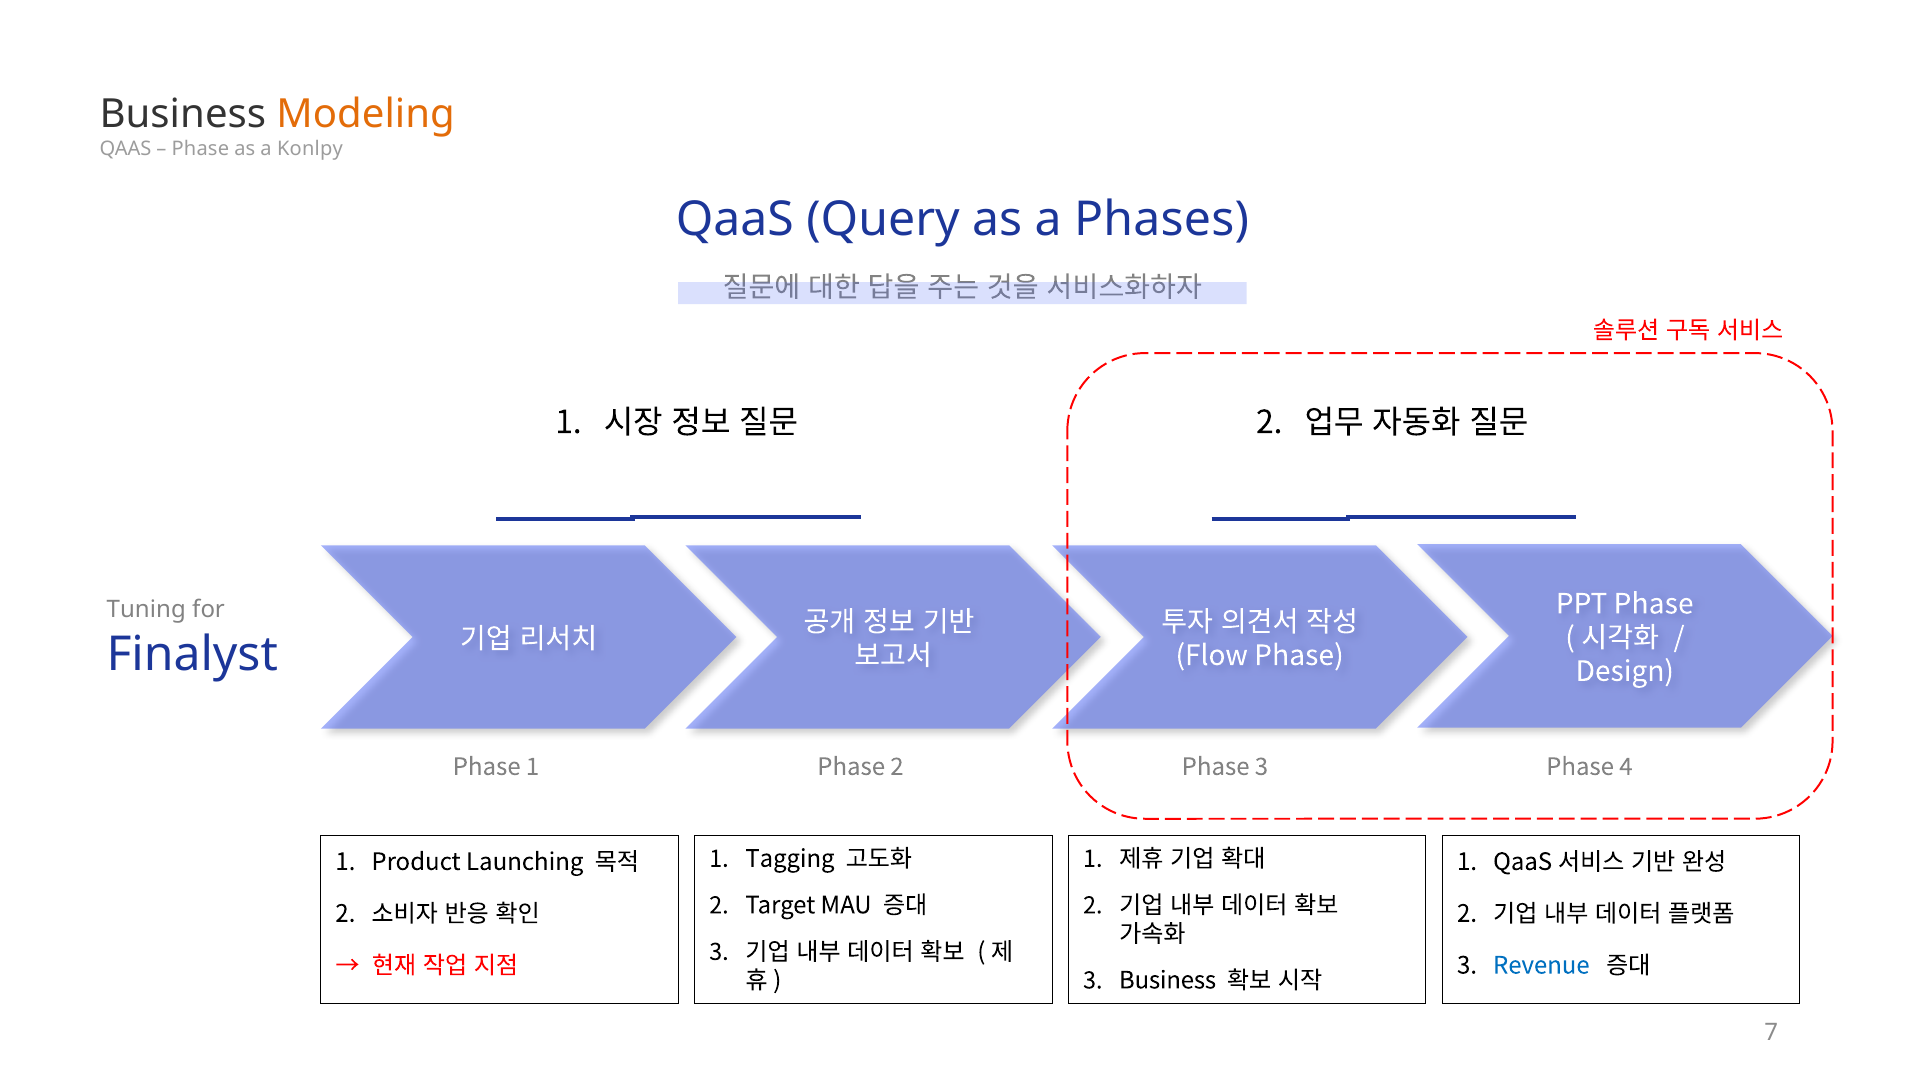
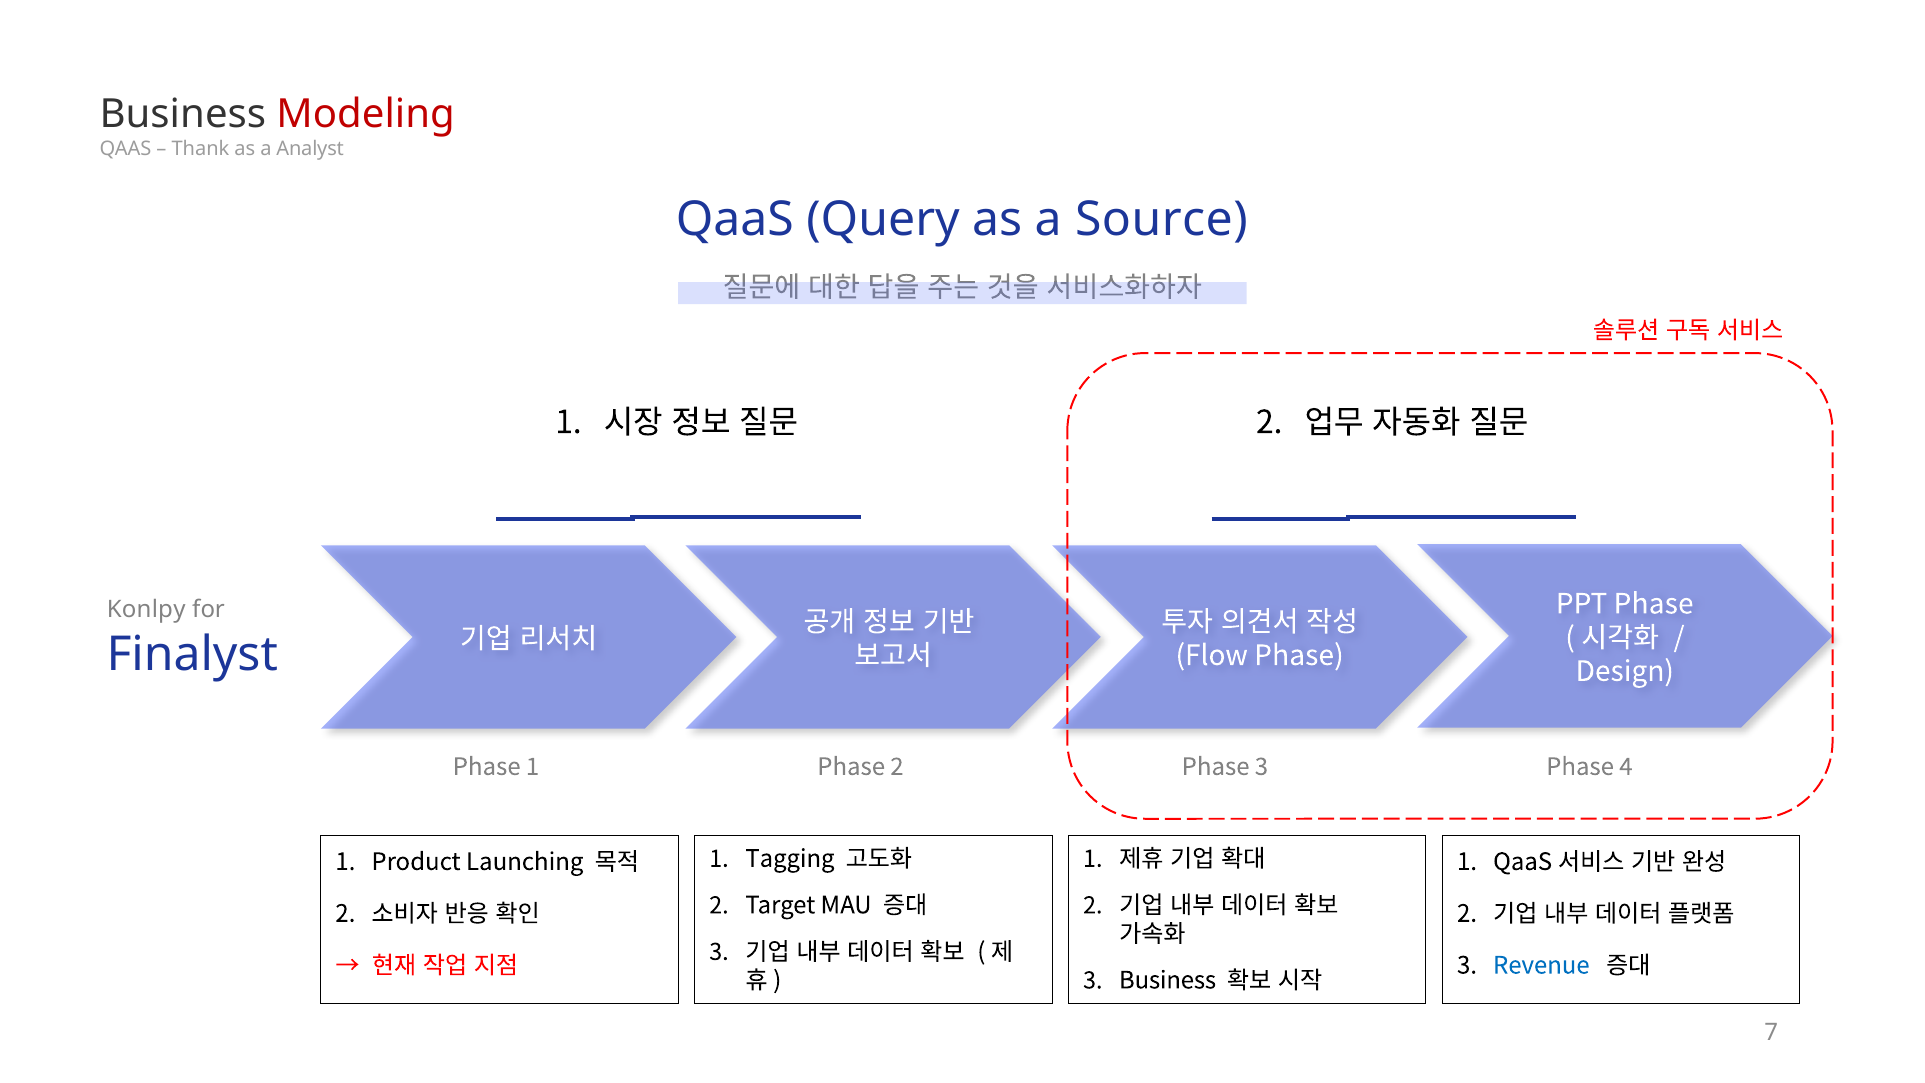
Modeling colour: orange -> red
Phase at (200, 149): Phase -> Thank
Konlpy: Konlpy -> Analyst
Phases: Phases -> Source
Tuning: Tuning -> Konlpy
